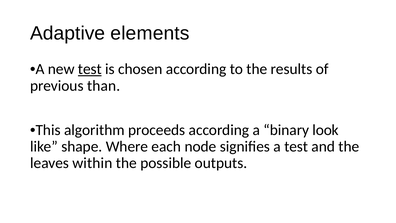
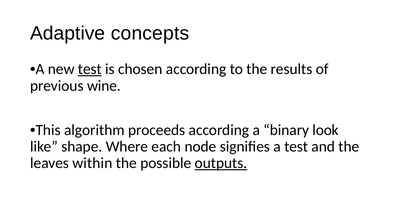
elements: elements -> concepts
than: than -> wine
outputs underline: none -> present
